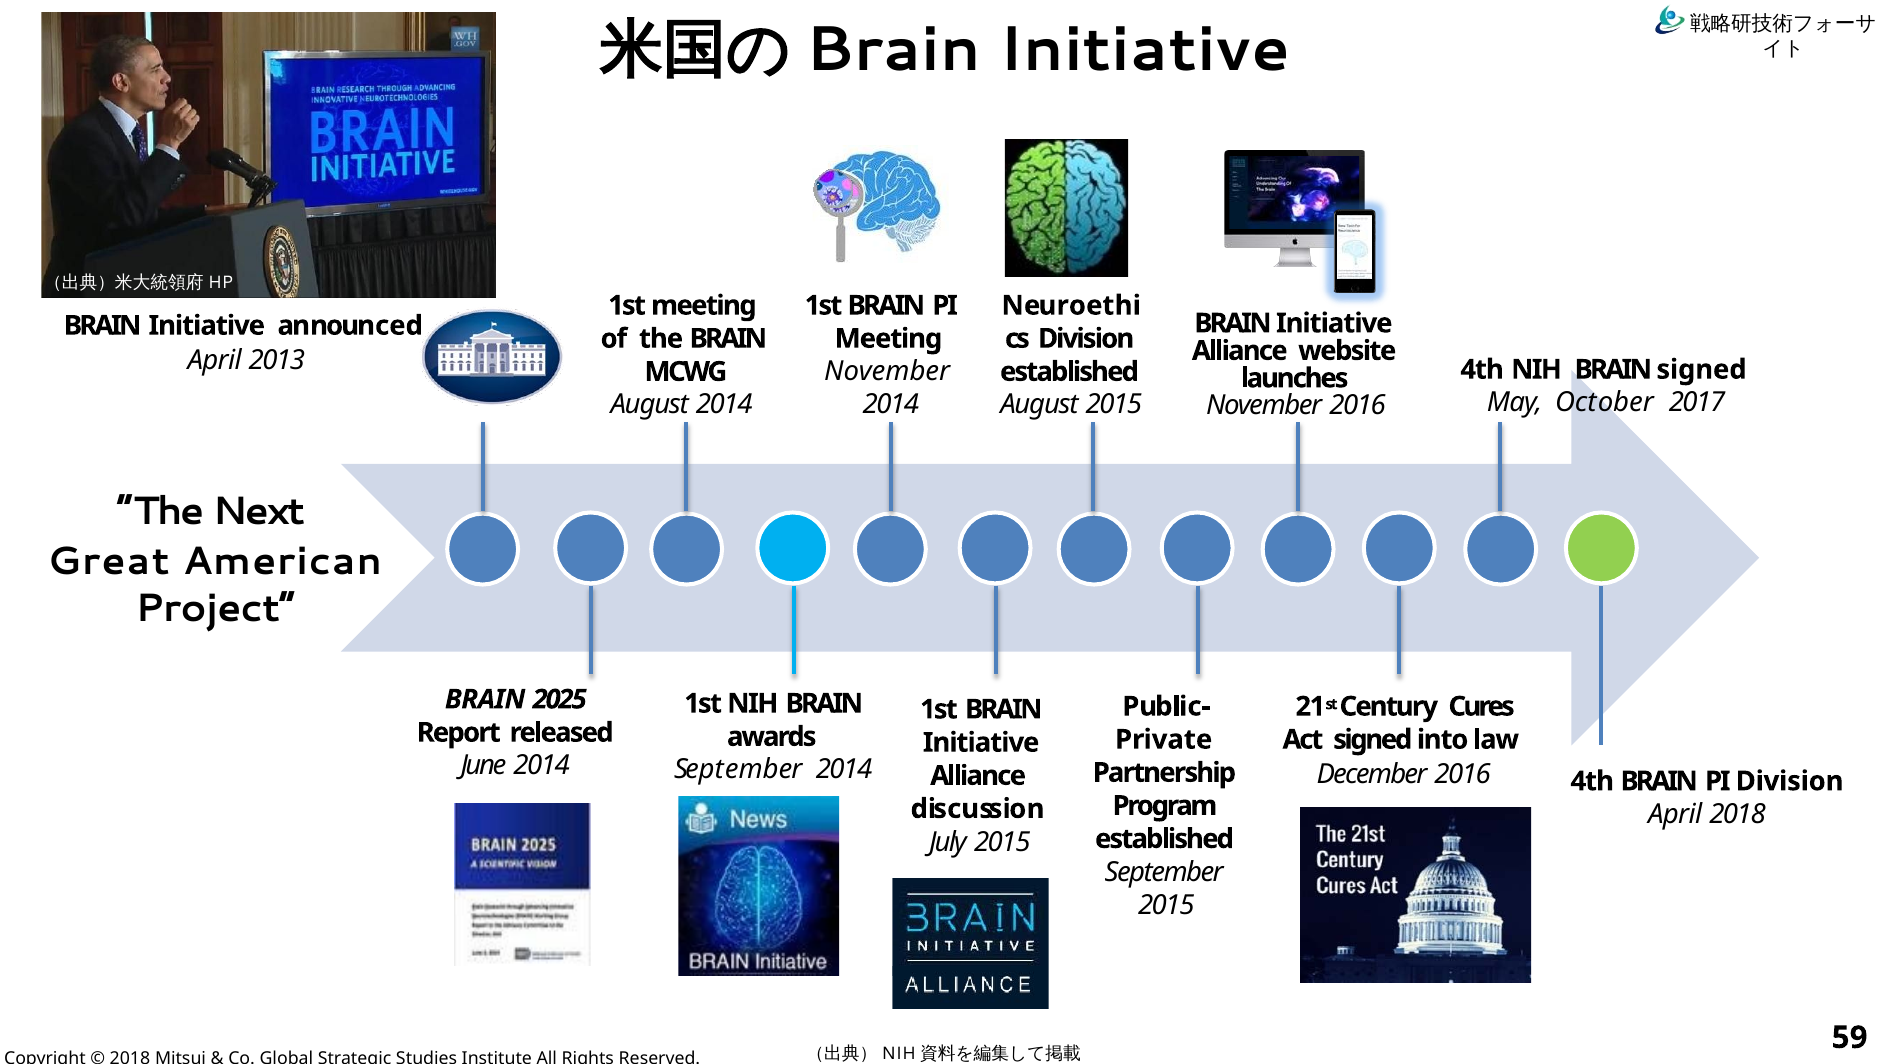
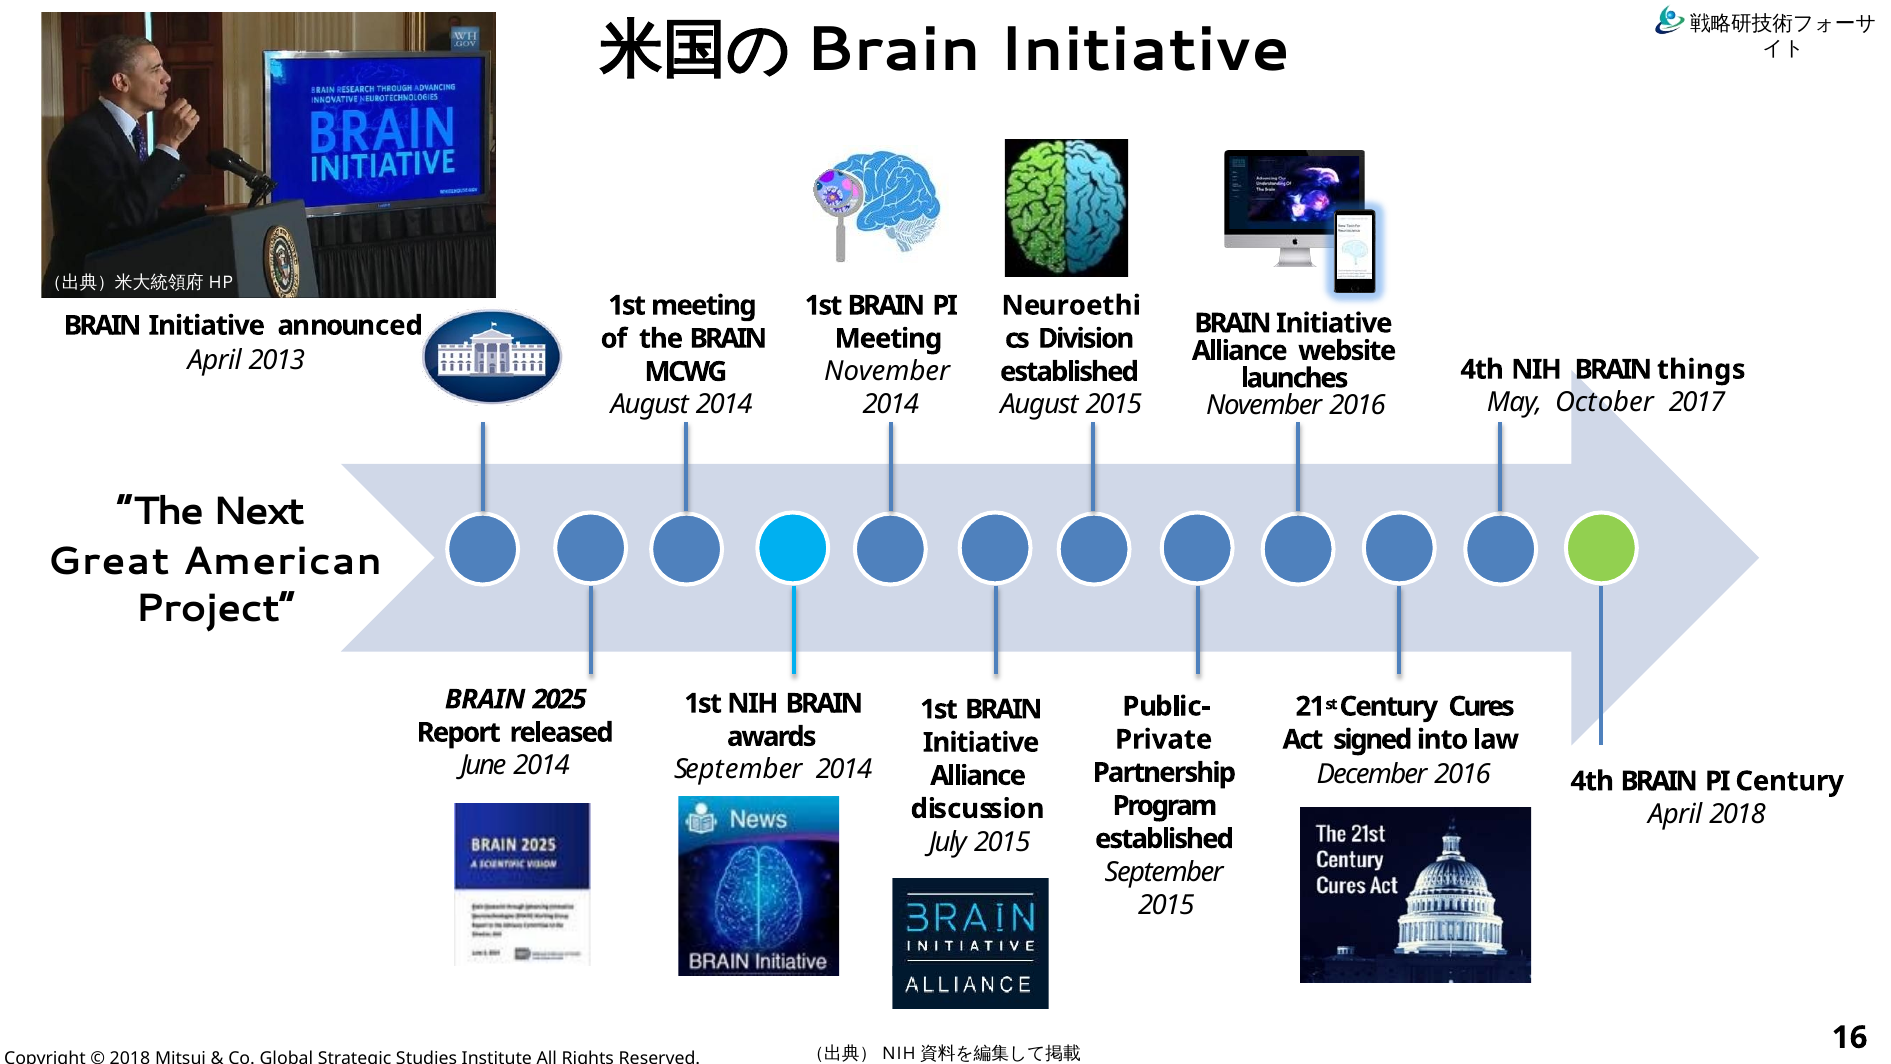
BRAIN signed: signed -> things
PI Division: Division -> Century
59: 59 -> 16
